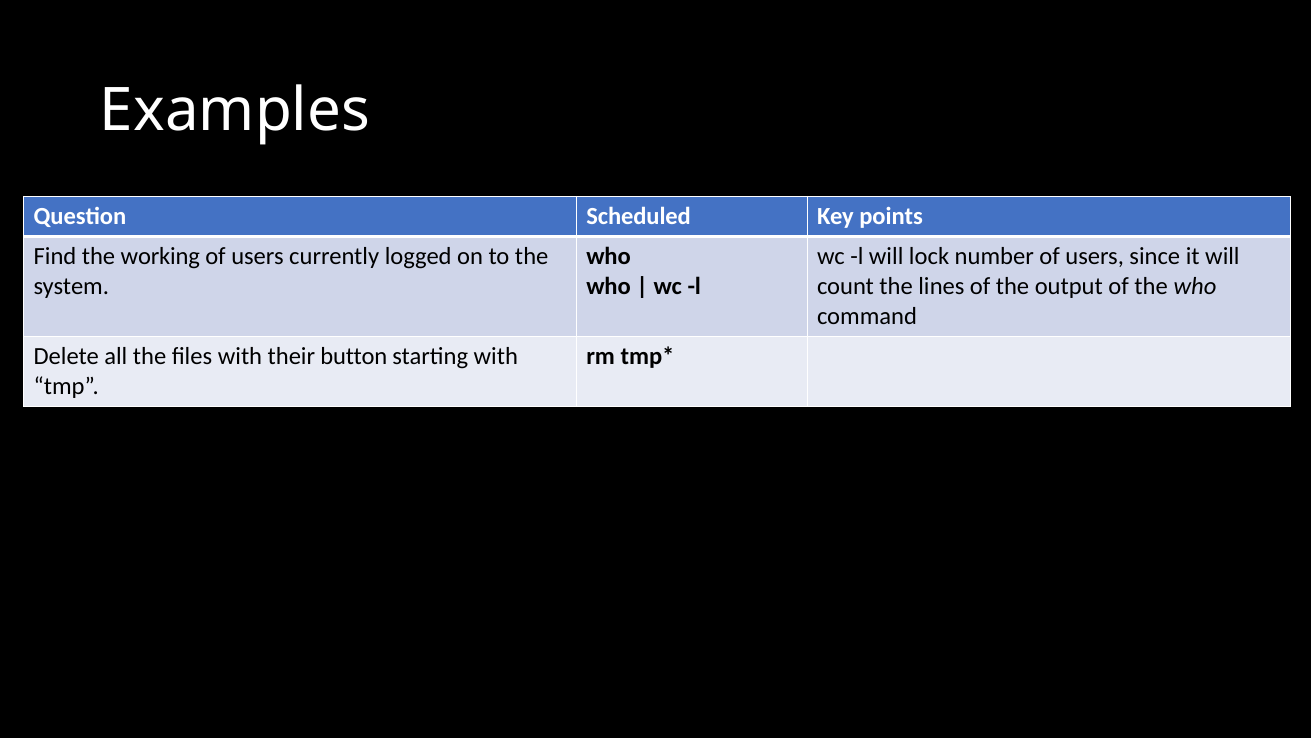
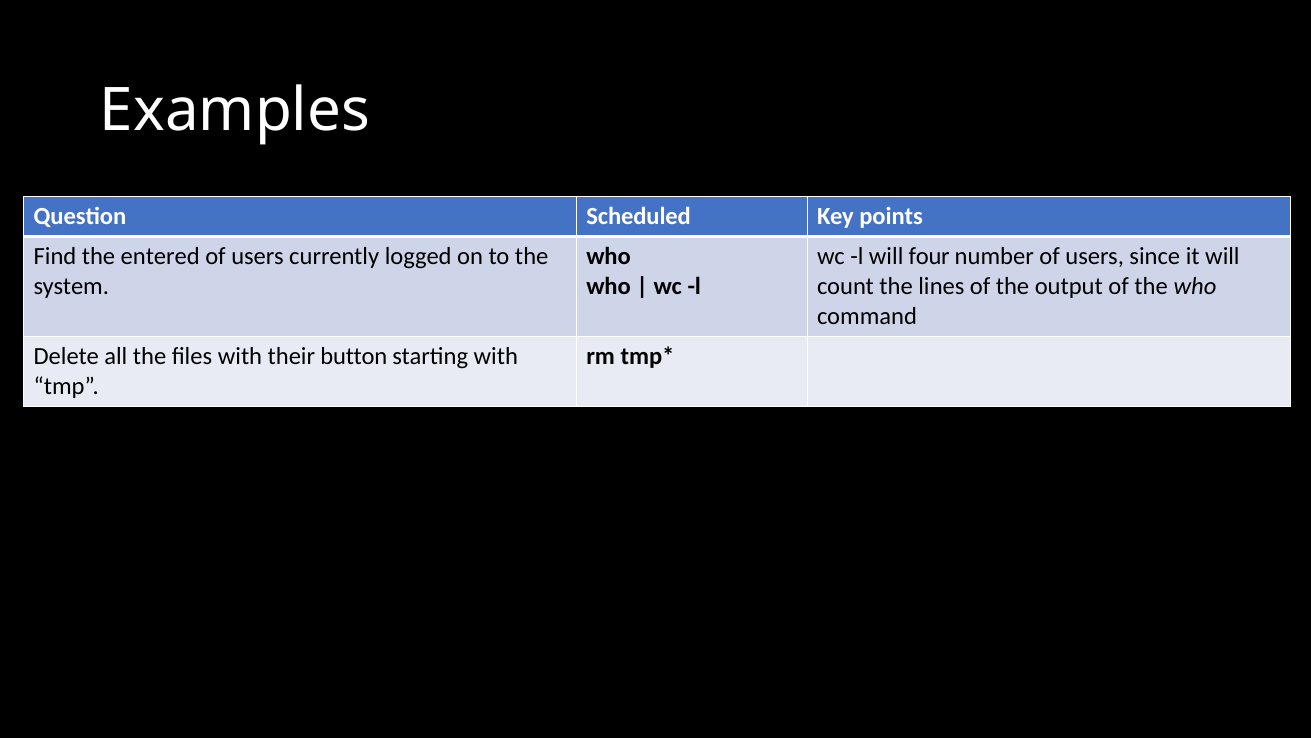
working: working -> entered
lock: lock -> four
